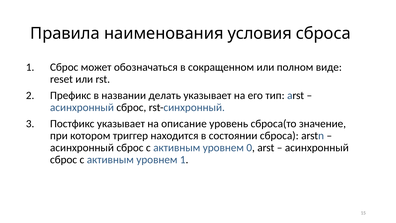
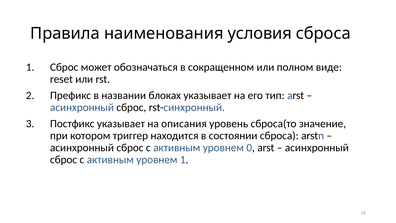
делать: делать -> блоках
описание: описание -> описания
